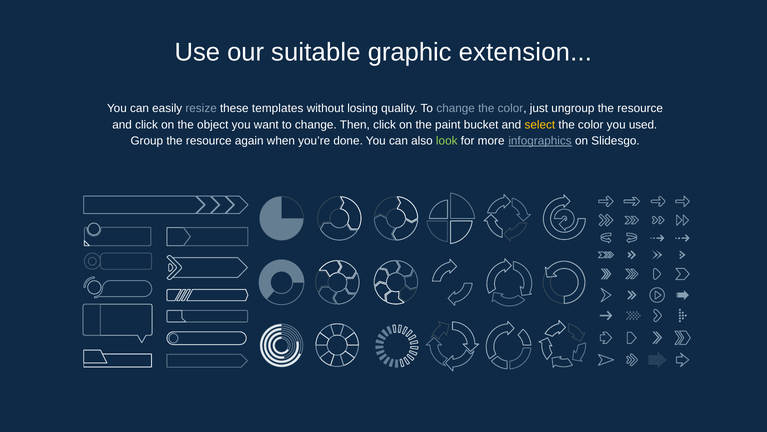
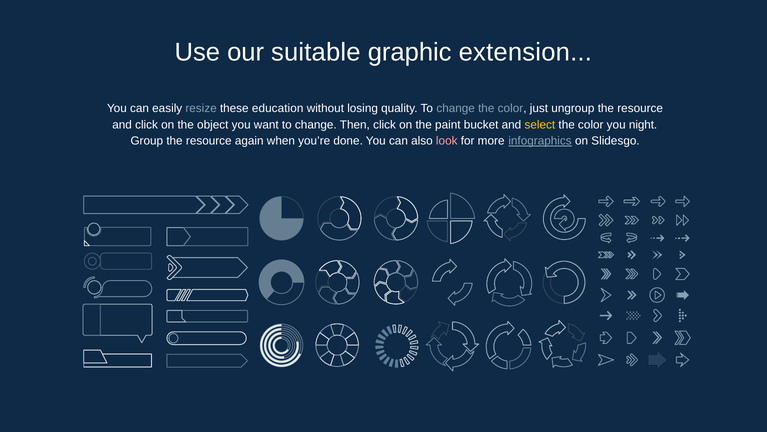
templates: templates -> education
used: used -> night
look colour: light green -> pink
